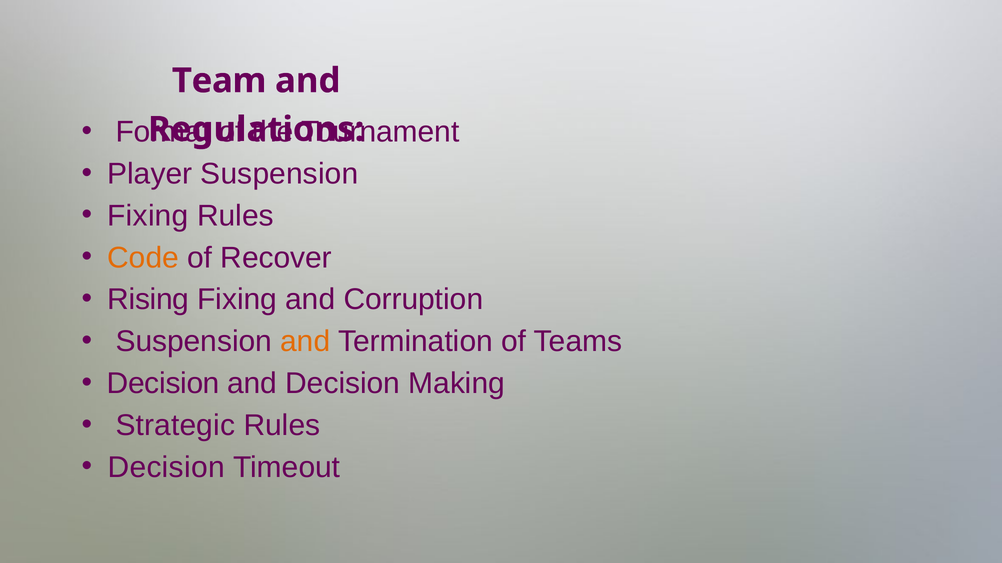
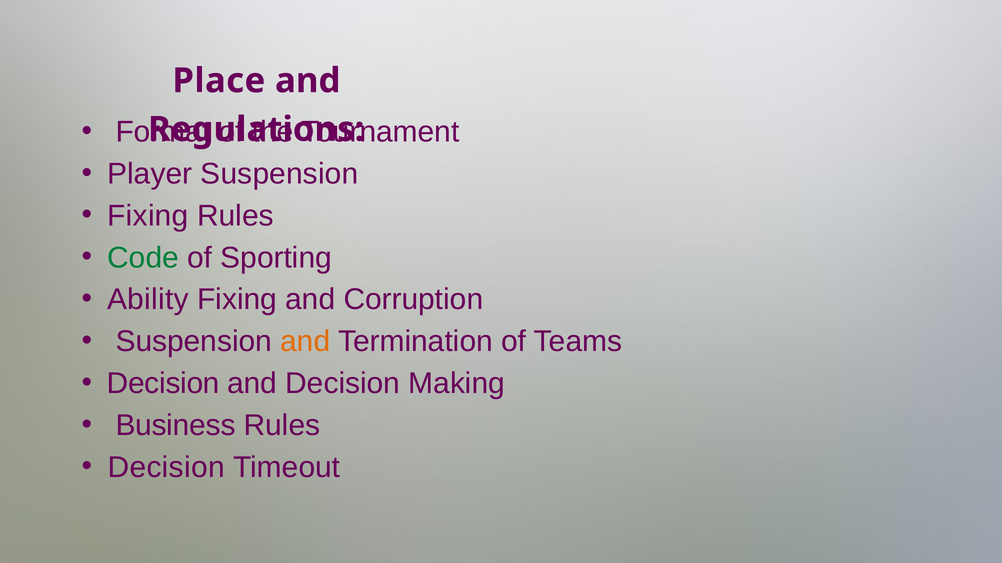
Team: Team -> Place
Code colour: orange -> green
Recover: Recover -> Sporting
Rising: Rising -> Ability
Strategic: Strategic -> Business
